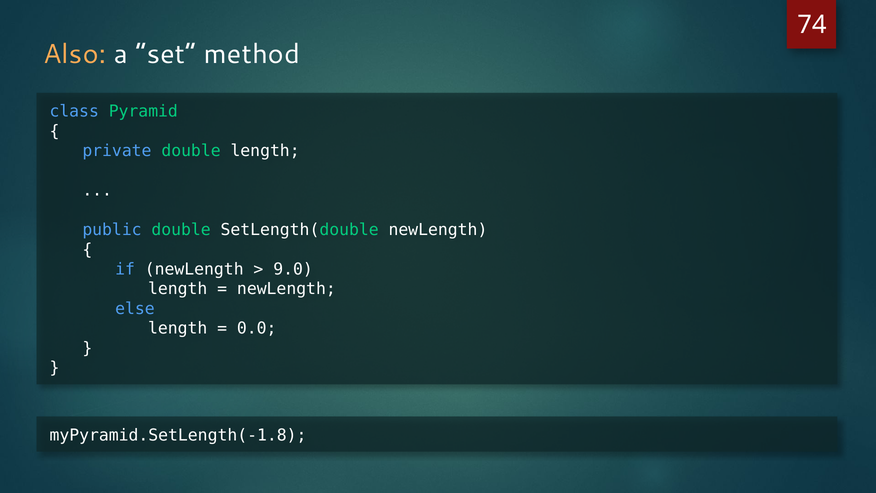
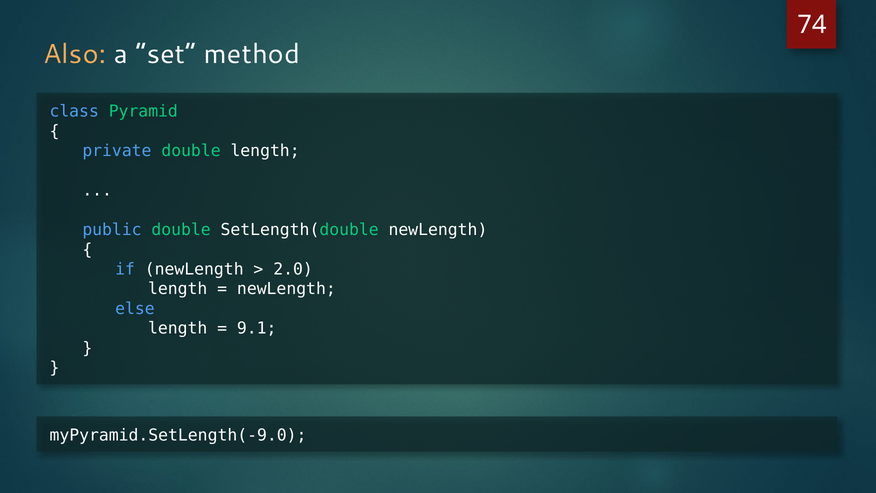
9.0: 9.0 -> 2.0
0.0: 0.0 -> 9.1
myPyramid.SetLength(-1.8: myPyramid.SetLength(-1.8 -> myPyramid.SetLength(-9.0
